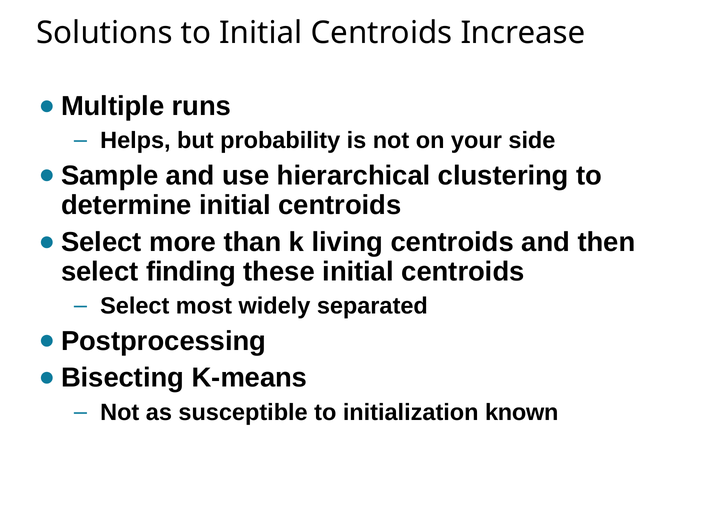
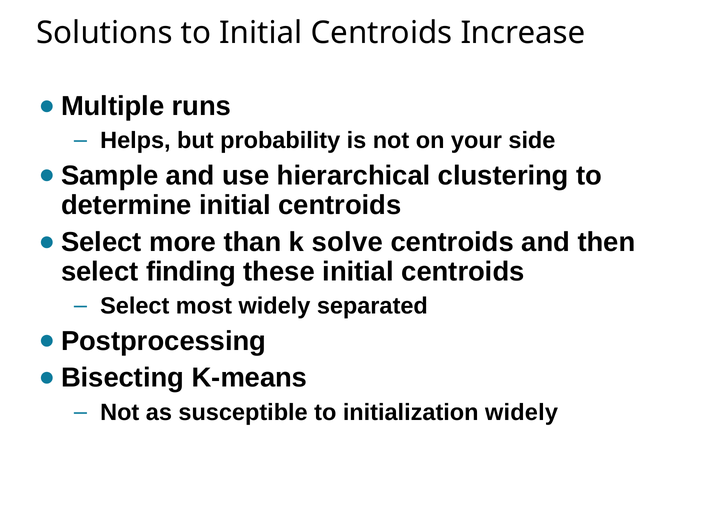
living: living -> solve
initialization known: known -> widely
